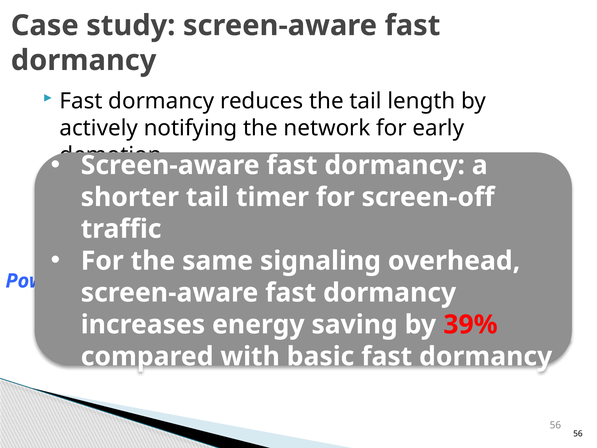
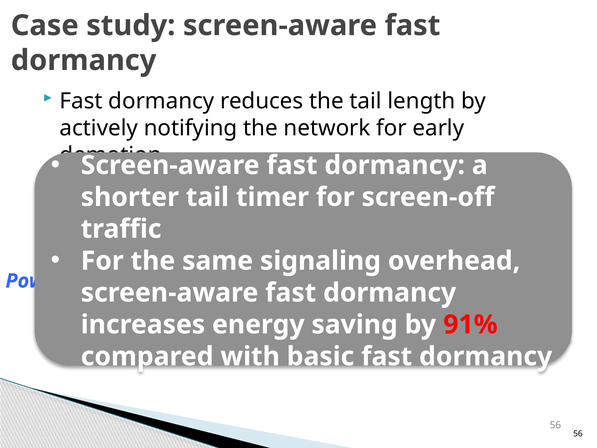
39%: 39% -> 91%
